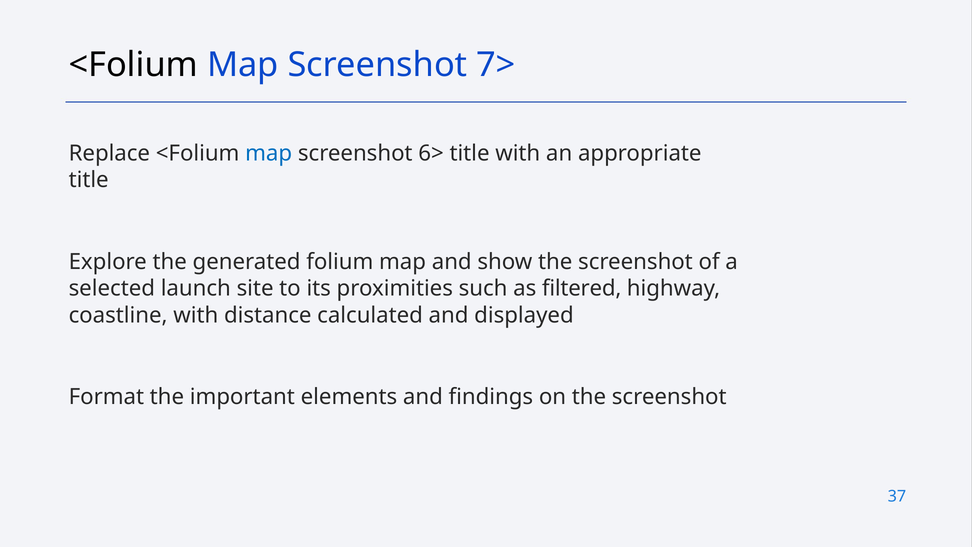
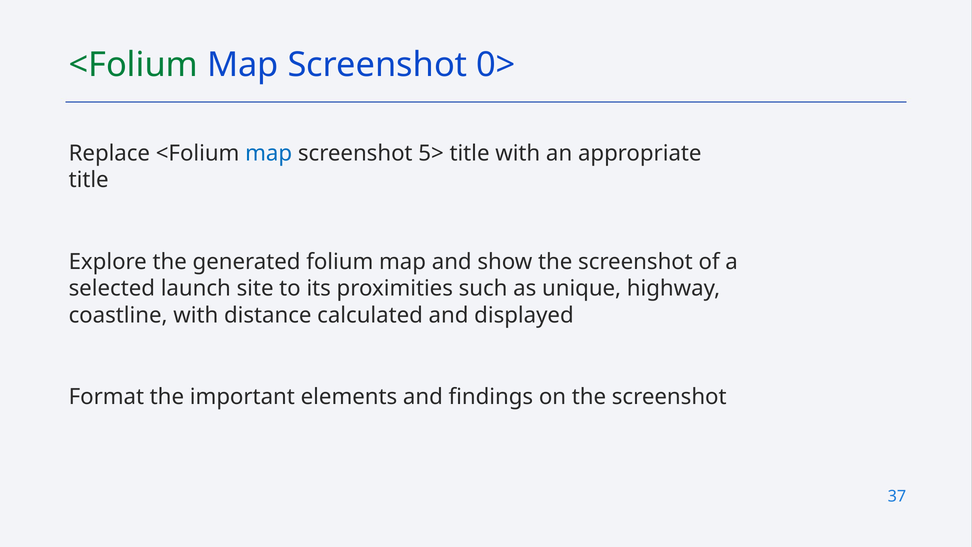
<Folium at (133, 65) colour: black -> green
7>: 7> -> 0>
6>: 6> -> 5>
filtered: filtered -> unique
